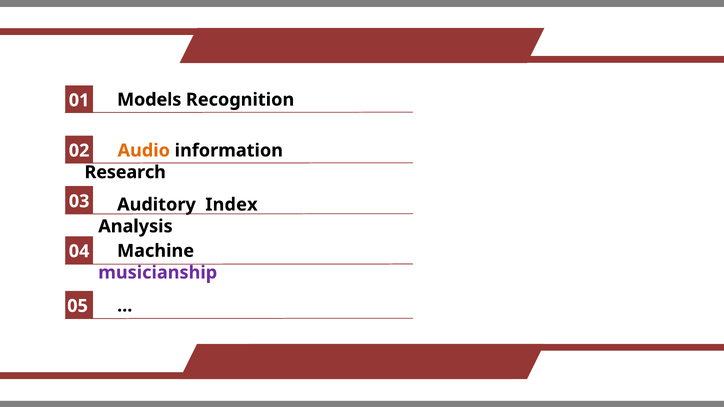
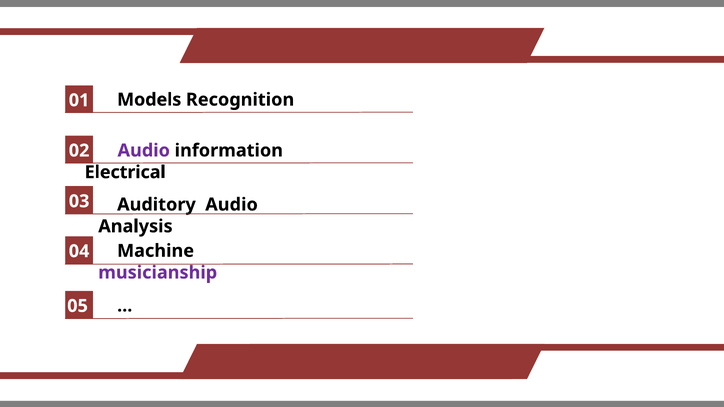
Audio at (144, 151) colour: orange -> purple
Research: Research -> Electrical
Auditory Index: Index -> Audio
